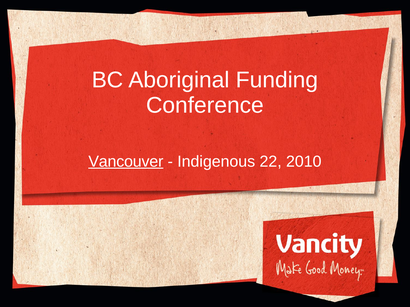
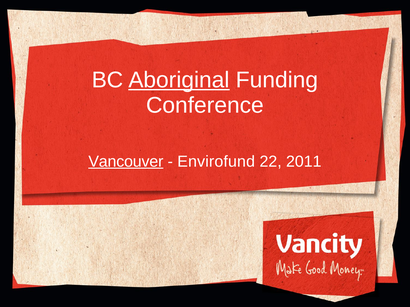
Aboriginal underline: none -> present
Indigenous: Indigenous -> Envirofund
2010: 2010 -> 2011
